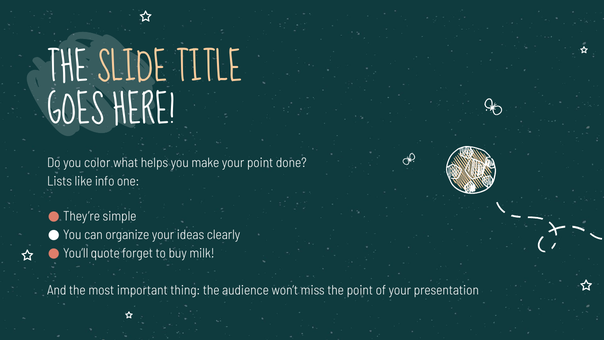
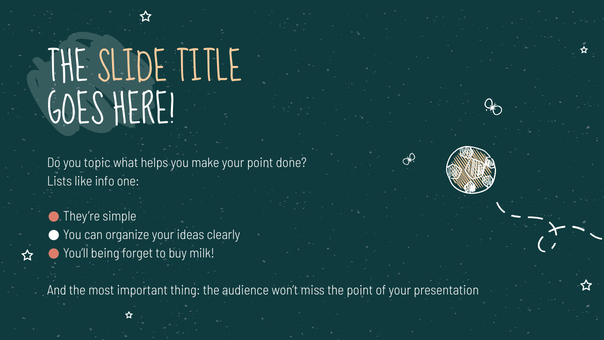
color: color -> topic
quote: quote -> being
